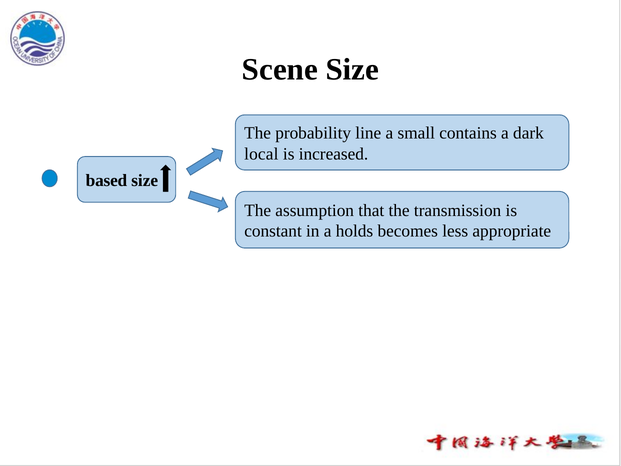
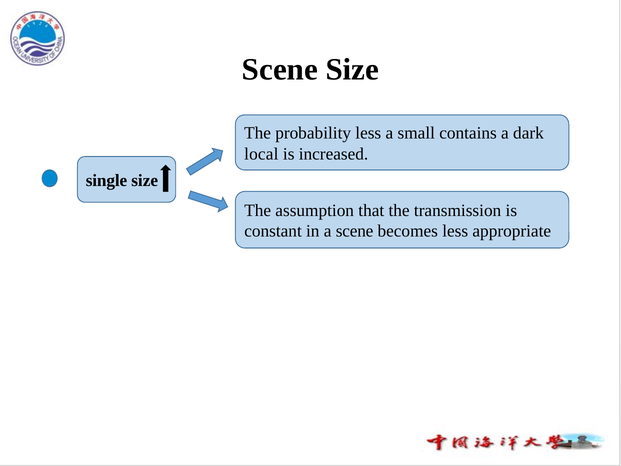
probability line: line -> less
based: based -> single
a holds: holds -> scene
